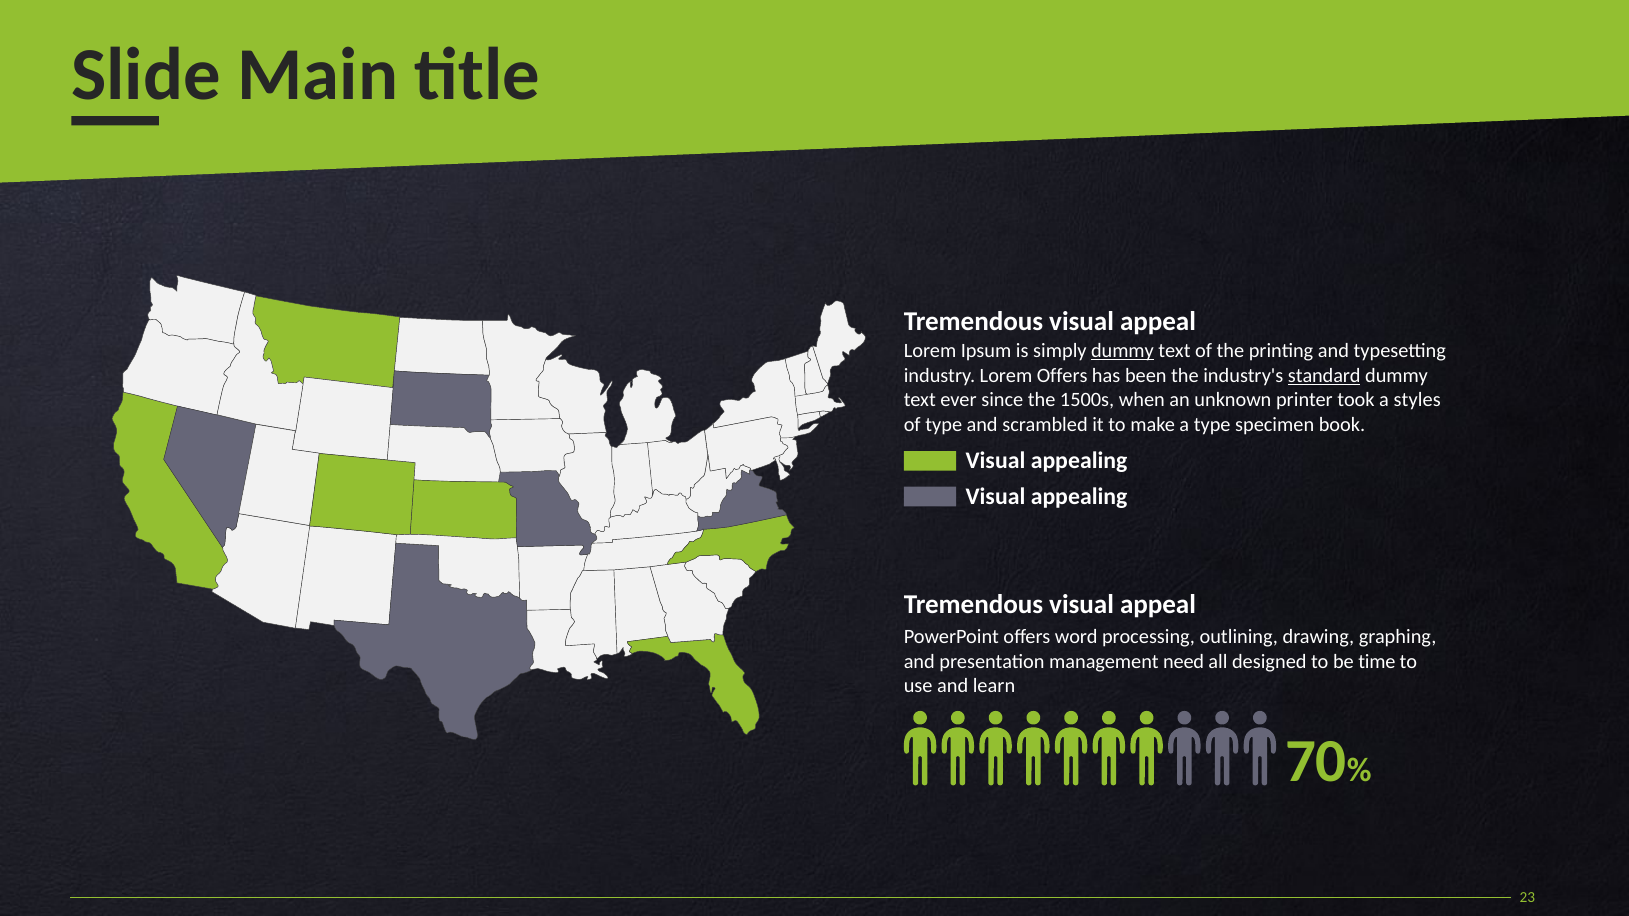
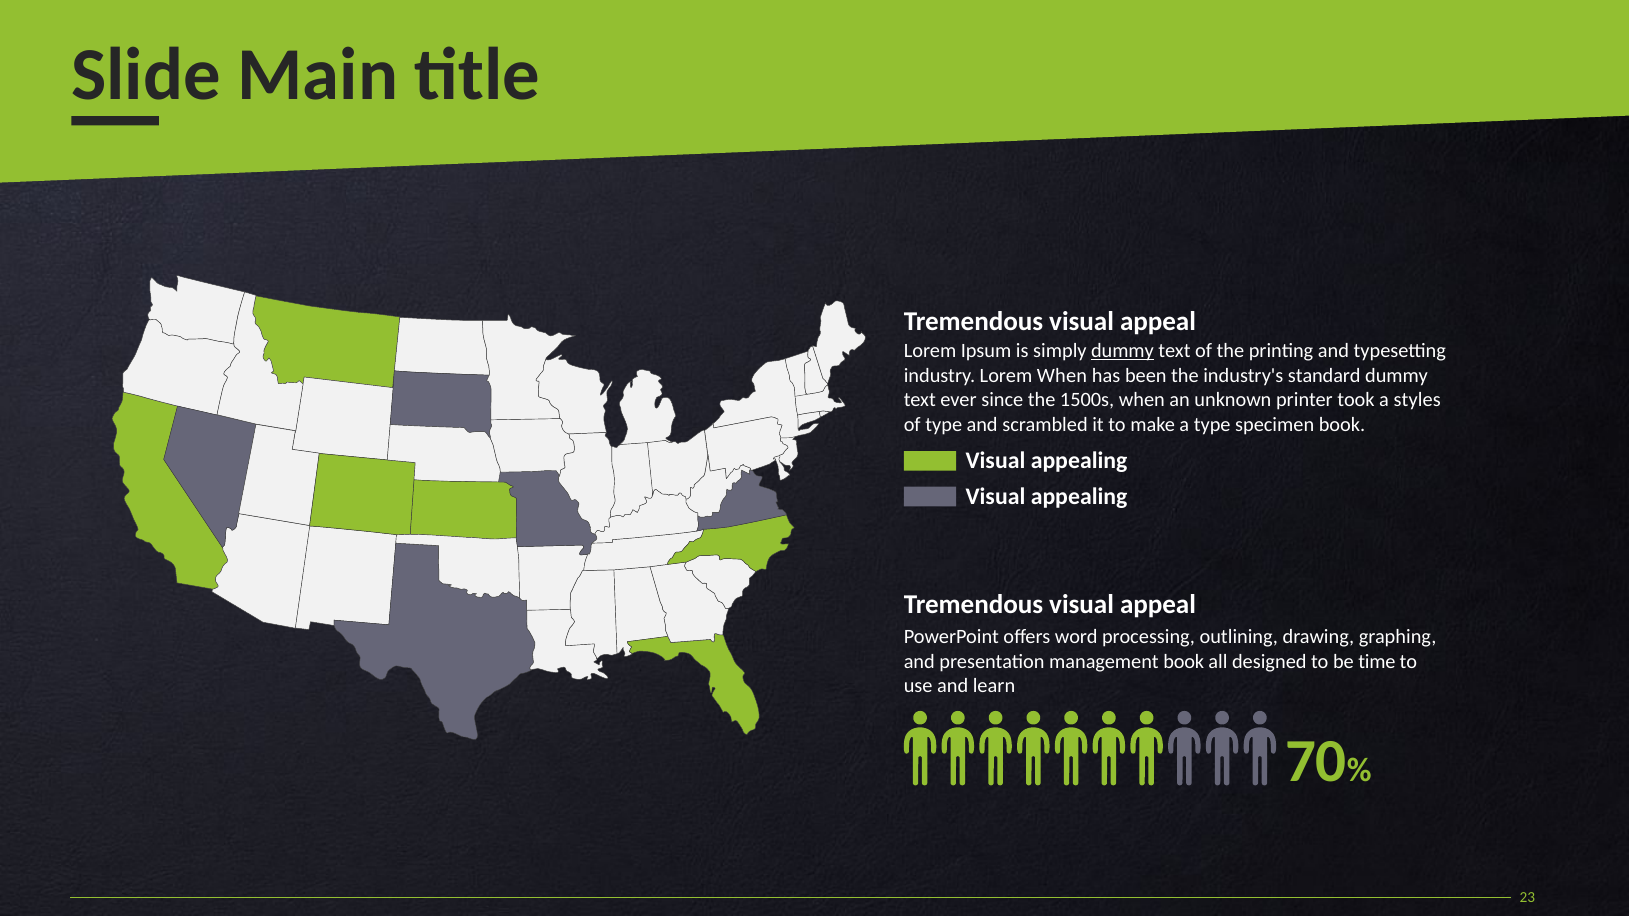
Lorem Offers: Offers -> When
standard underline: present -> none
management need: need -> book
